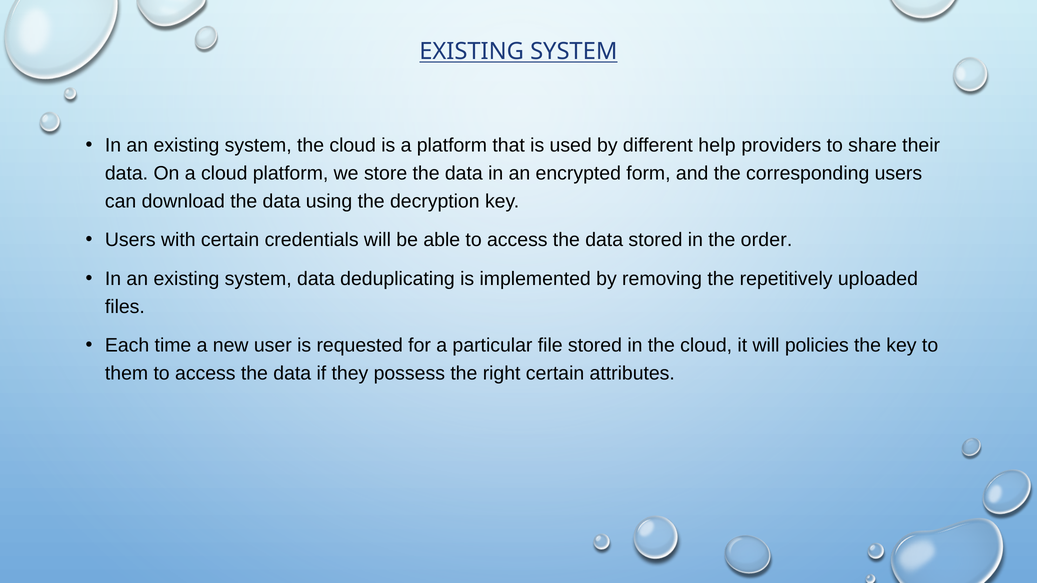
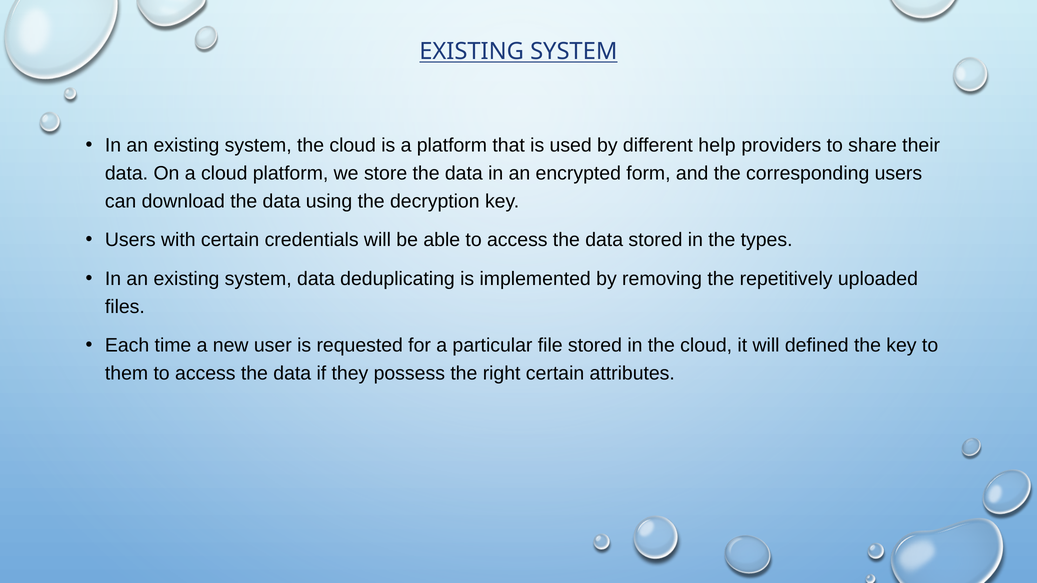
order: order -> types
policies: policies -> defined
